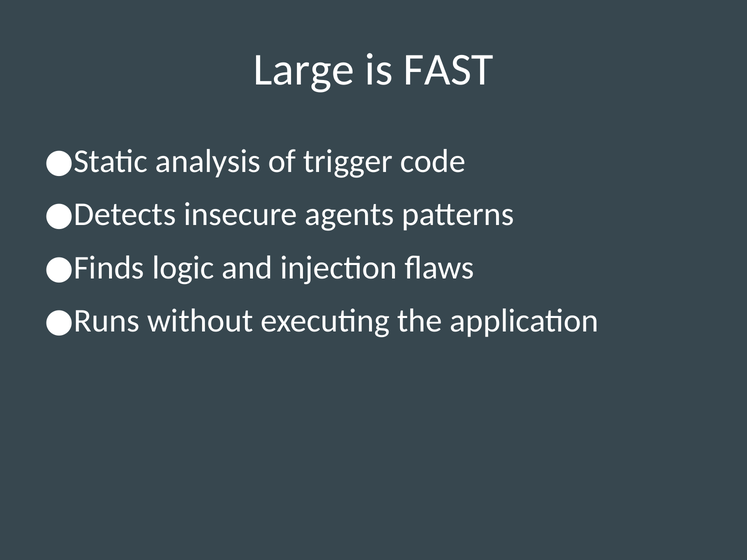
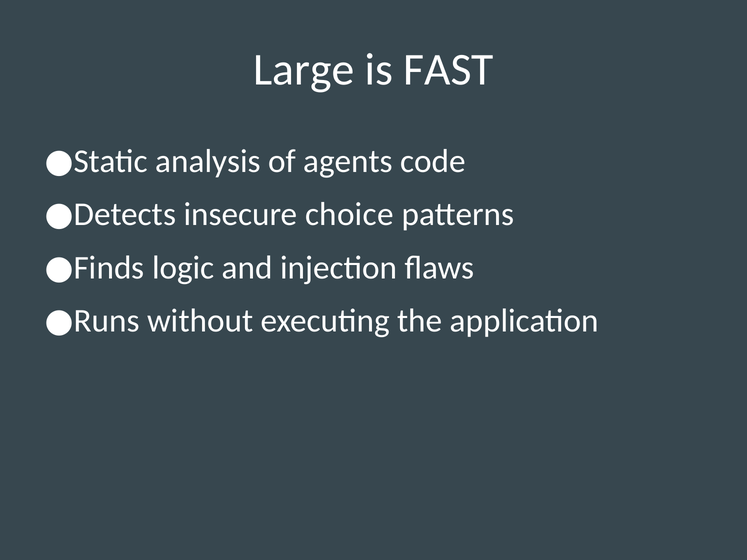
trigger: trigger -> agents
agents: agents -> choice
